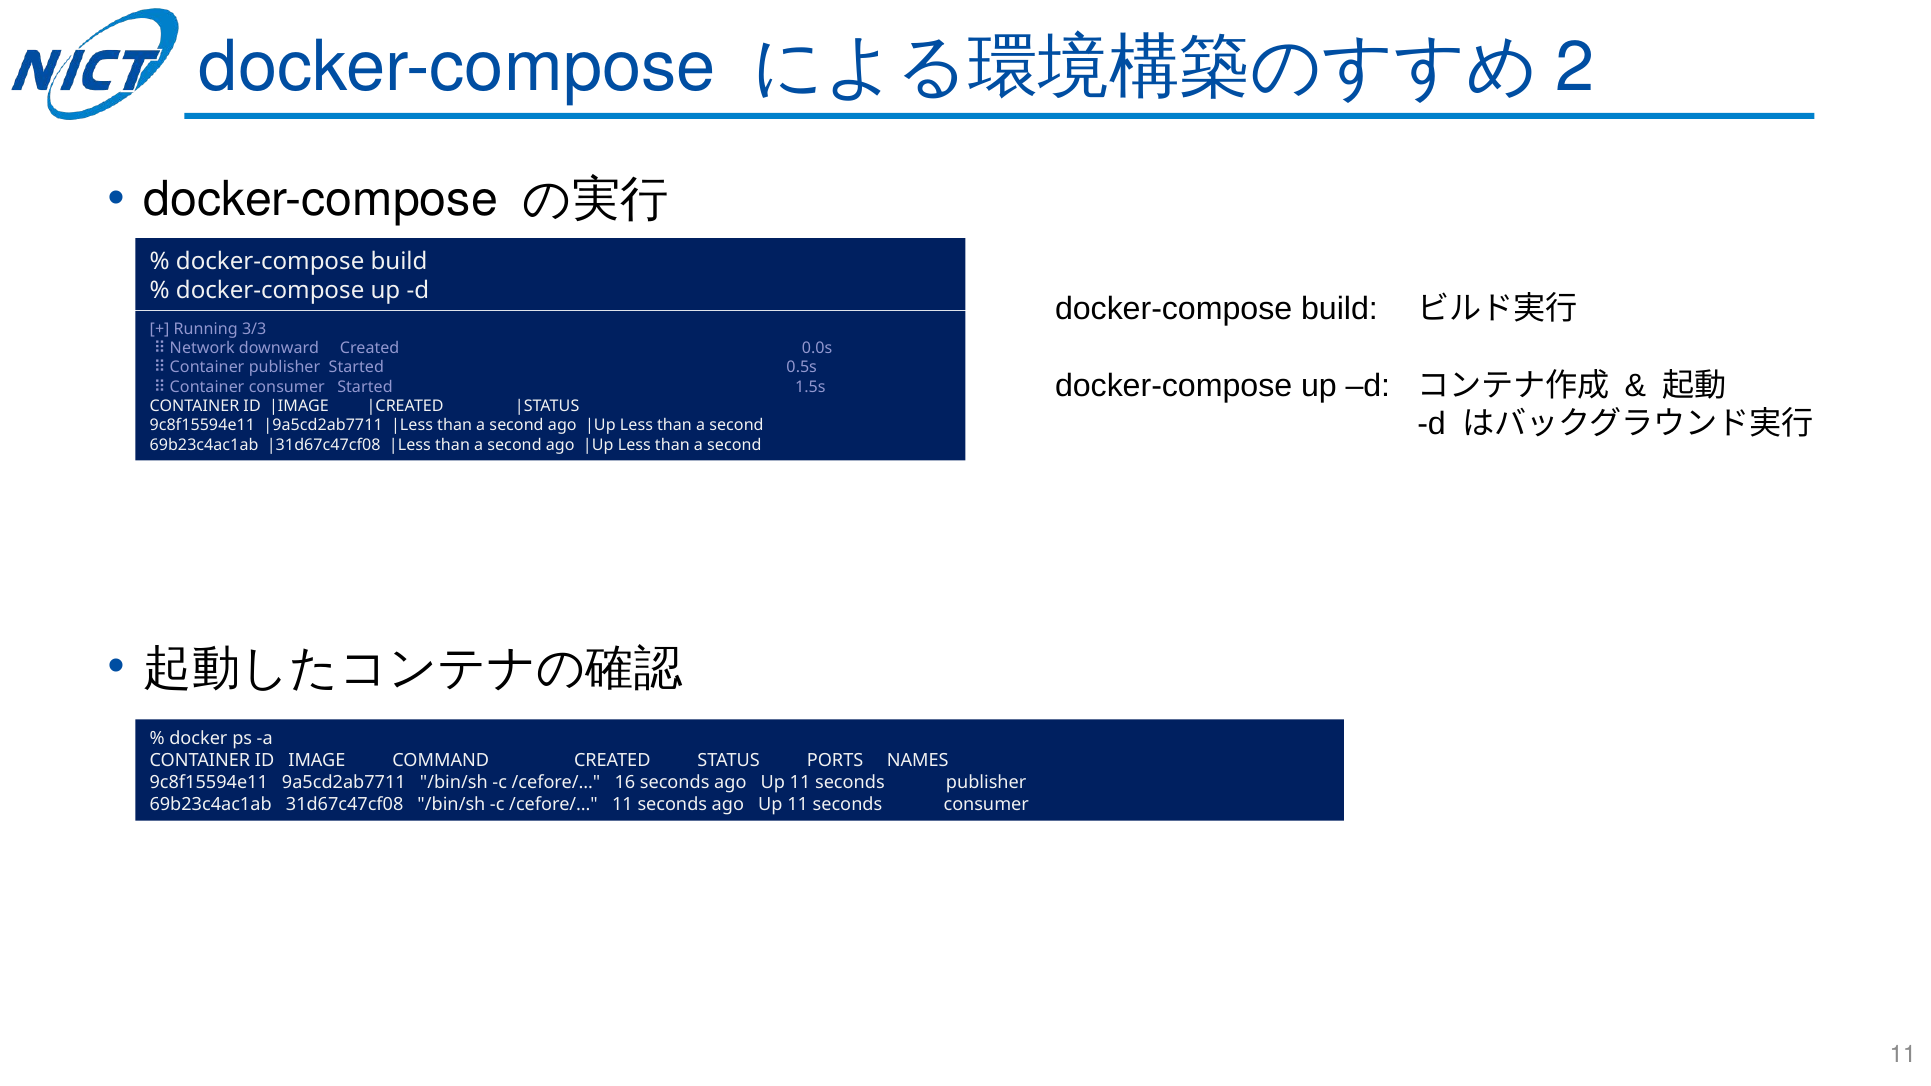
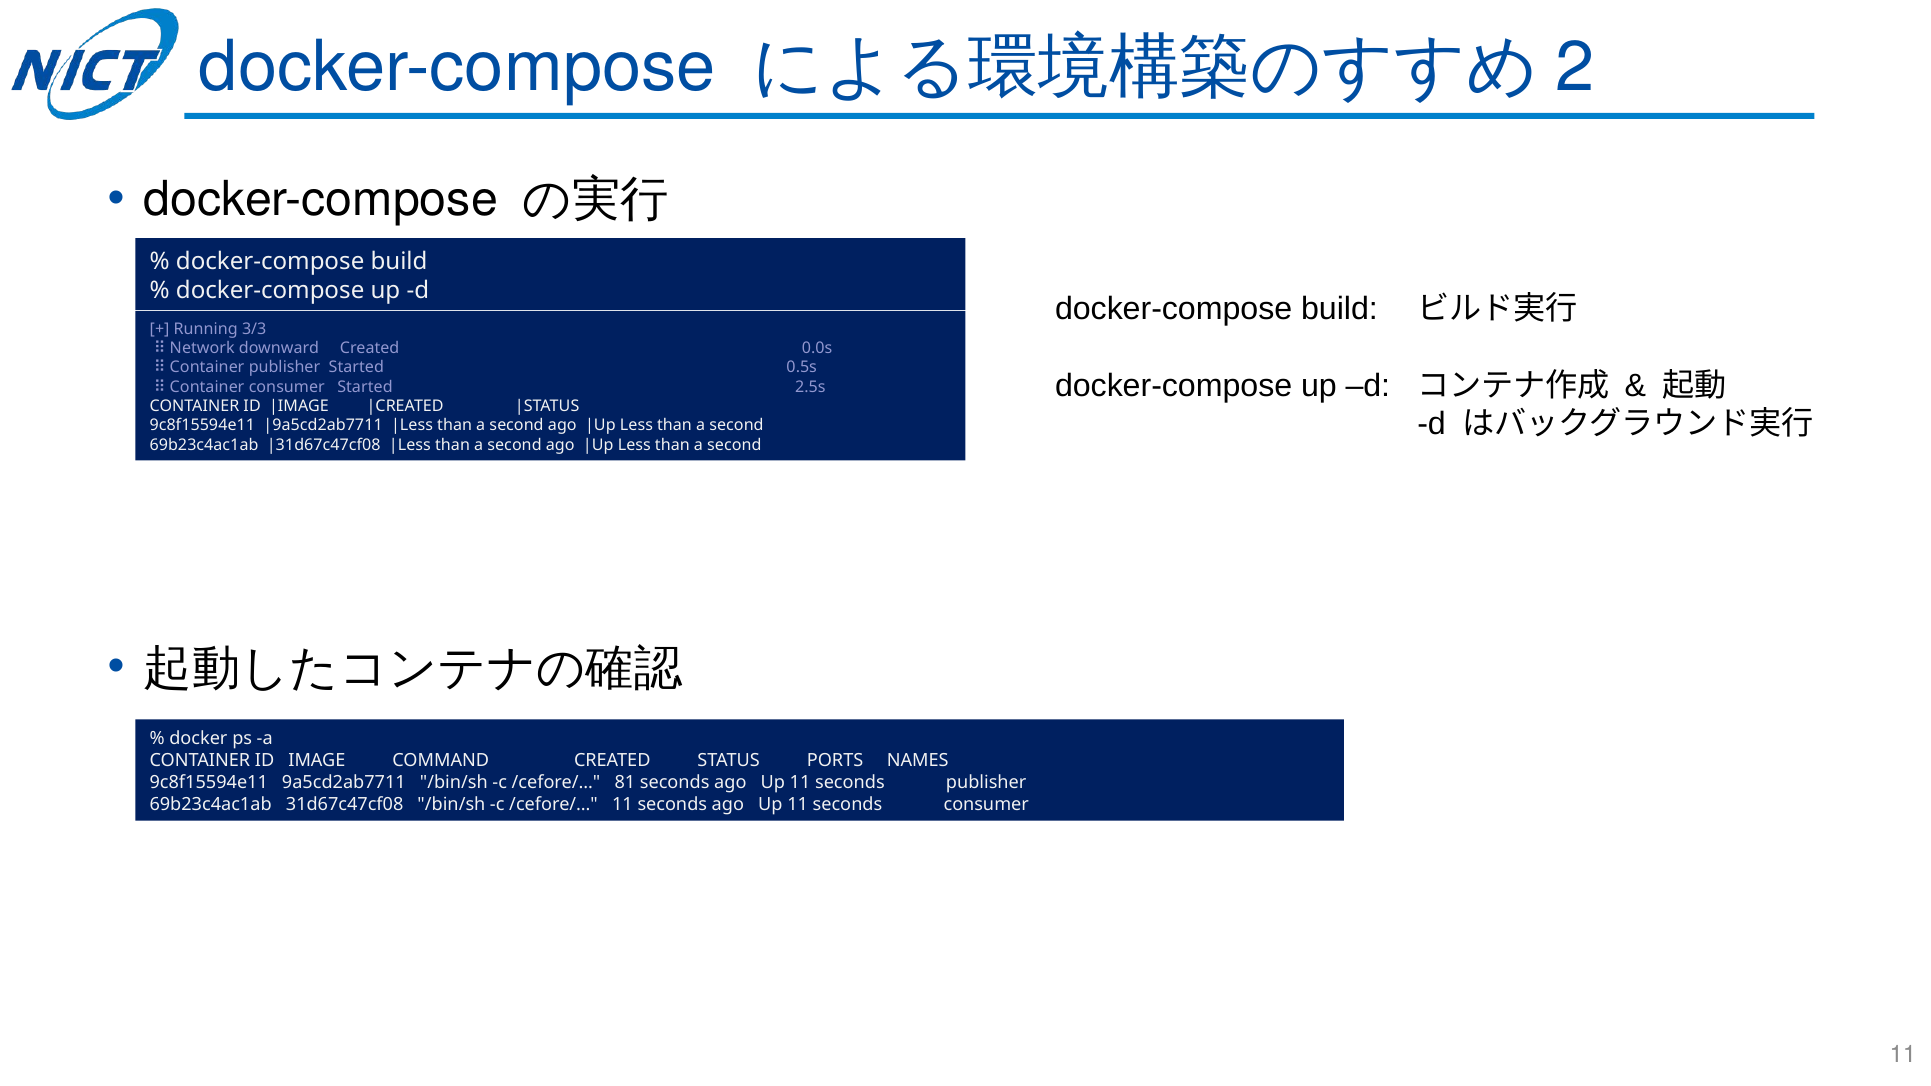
1.5s: 1.5s -> 2.5s
16: 16 -> 81
